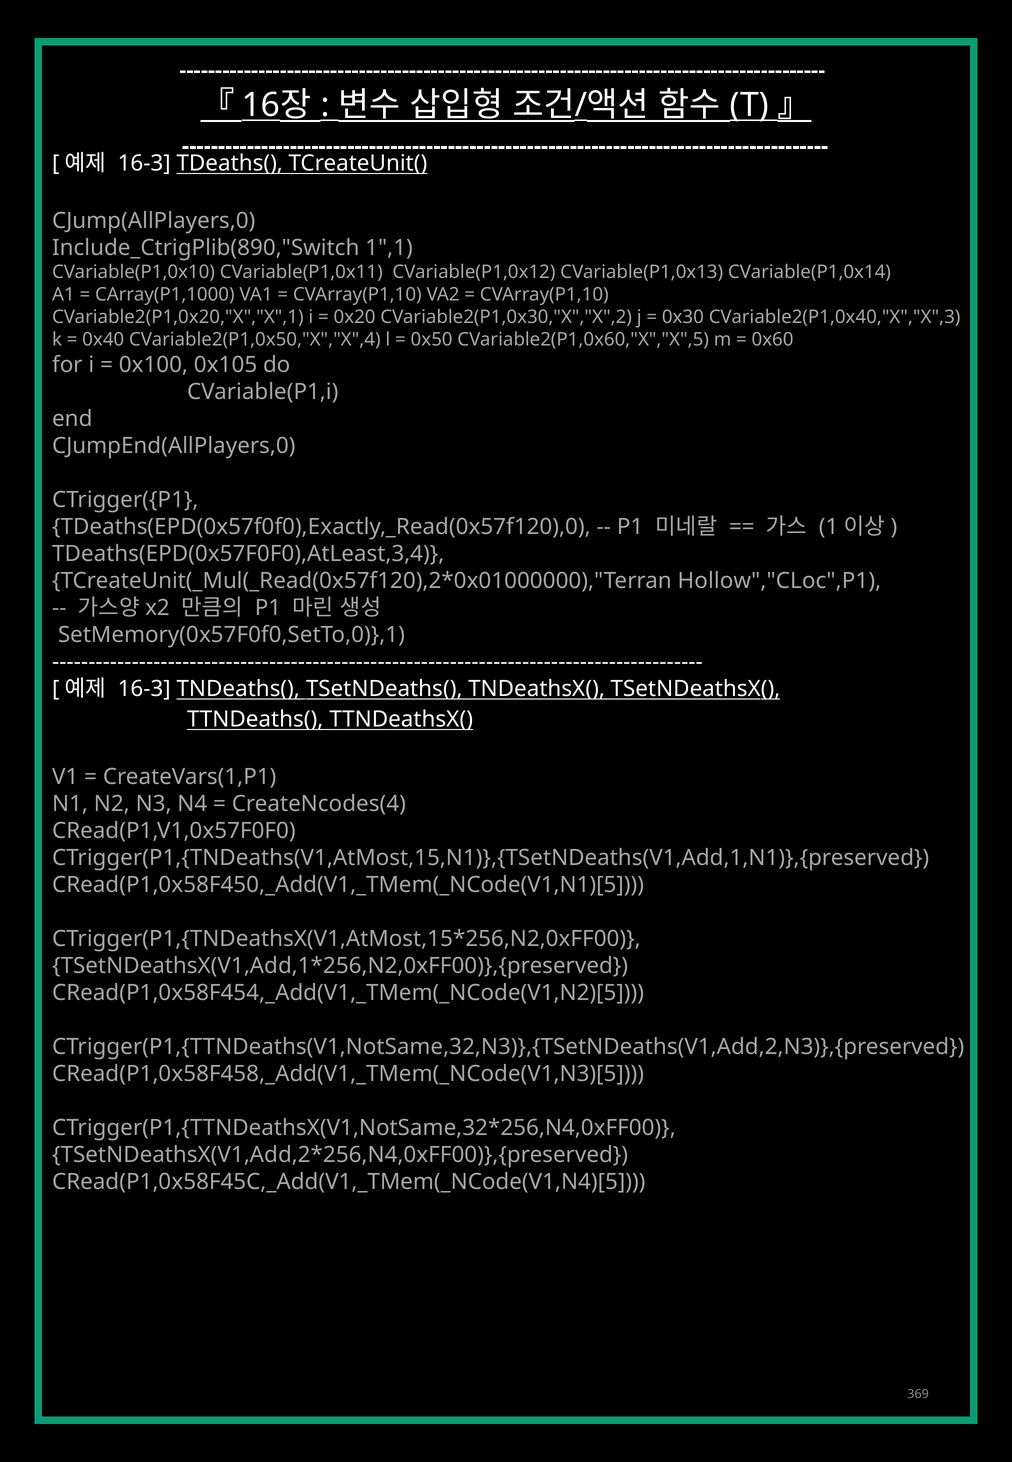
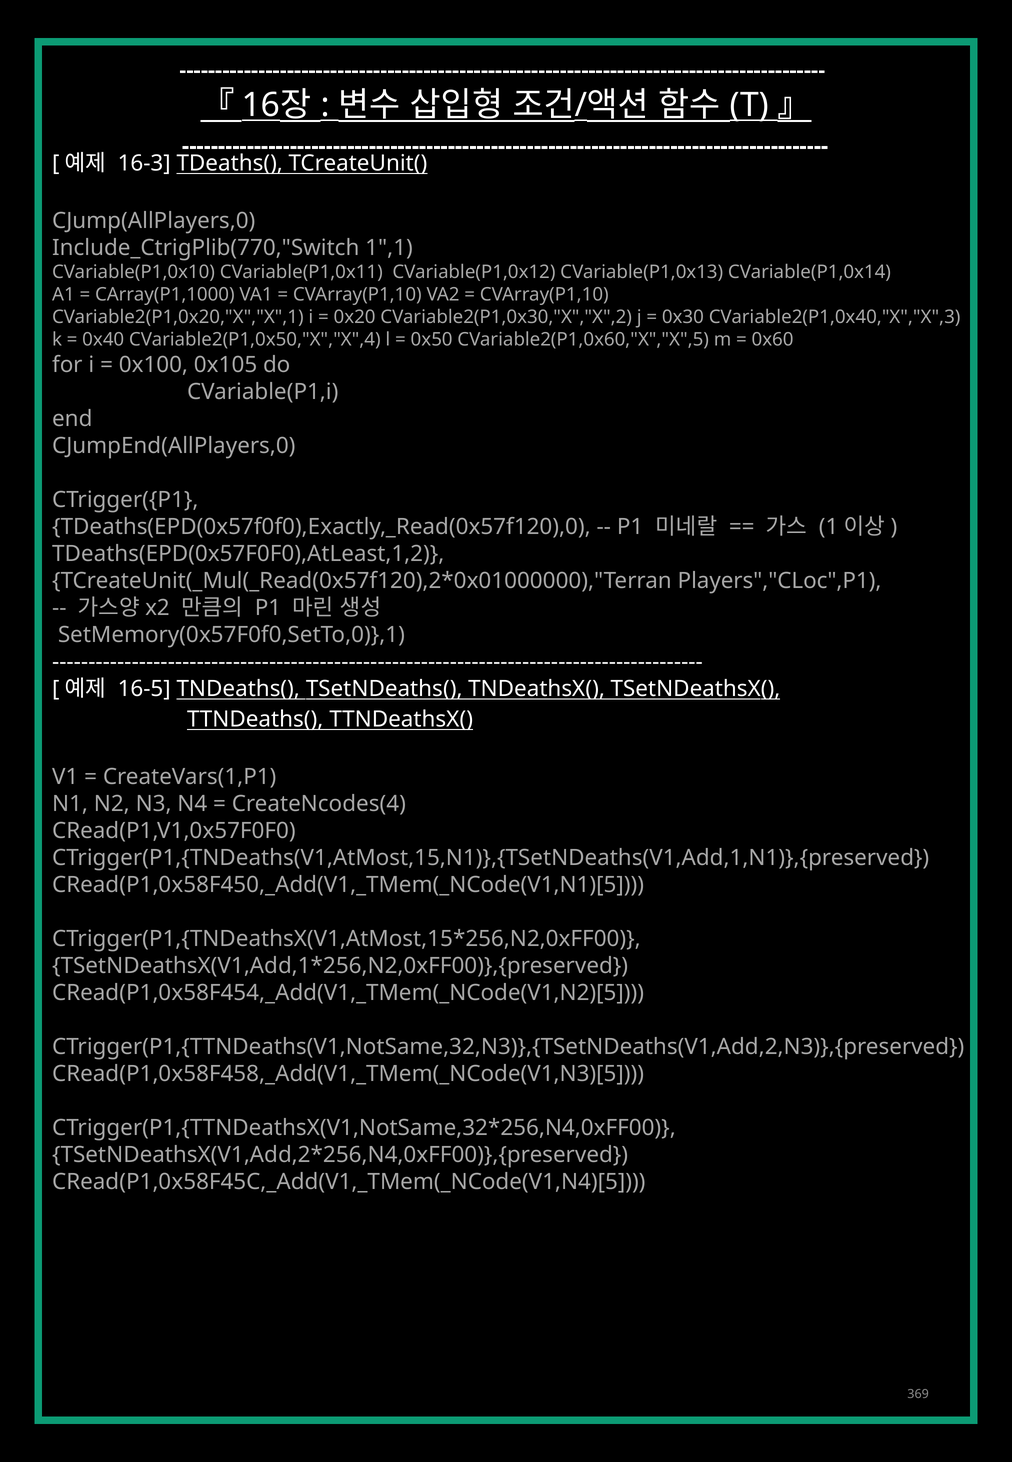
Include_CtrigPlib(890,"Switch: Include_CtrigPlib(890,"Switch -> Include_CtrigPlib(770,"Switch
TDeaths(EPD(0x57F0F0),AtLeast,3,4: TDeaths(EPD(0x57F0F0),AtLeast,3,4 -> TDeaths(EPD(0x57F0F0),AtLeast,1,2
Hollow","CLoc",P1: Hollow","CLoc",P1 -> Players","CLoc",P1
16-3 at (144, 689): 16-3 -> 16-5
